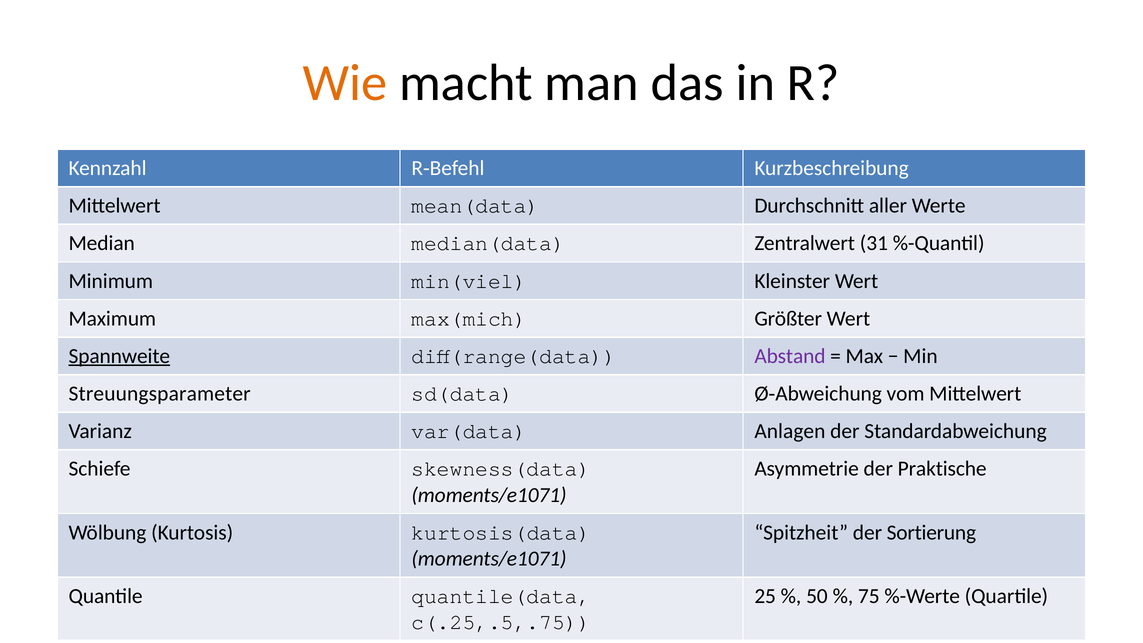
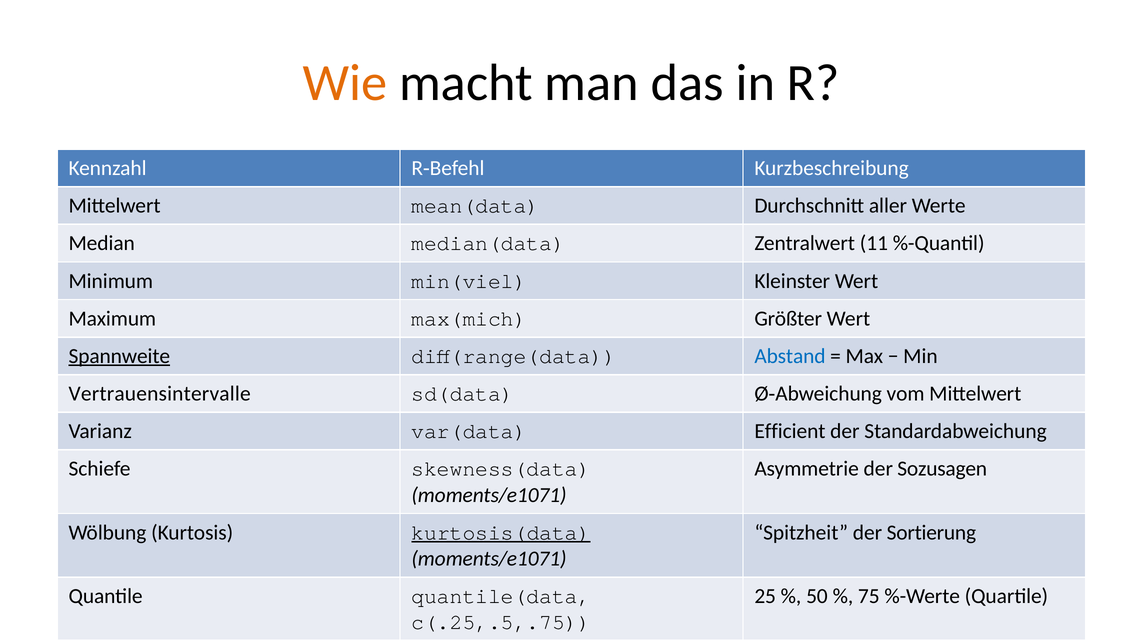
31: 31 -> 11
Abstand colour: purple -> blue
Streuungsparameter: Streuungsparameter -> Vertrauensintervalle
Anlagen: Anlagen -> Efficient
Praktische: Praktische -> Sozusagen
kurtosis(data underline: none -> present
